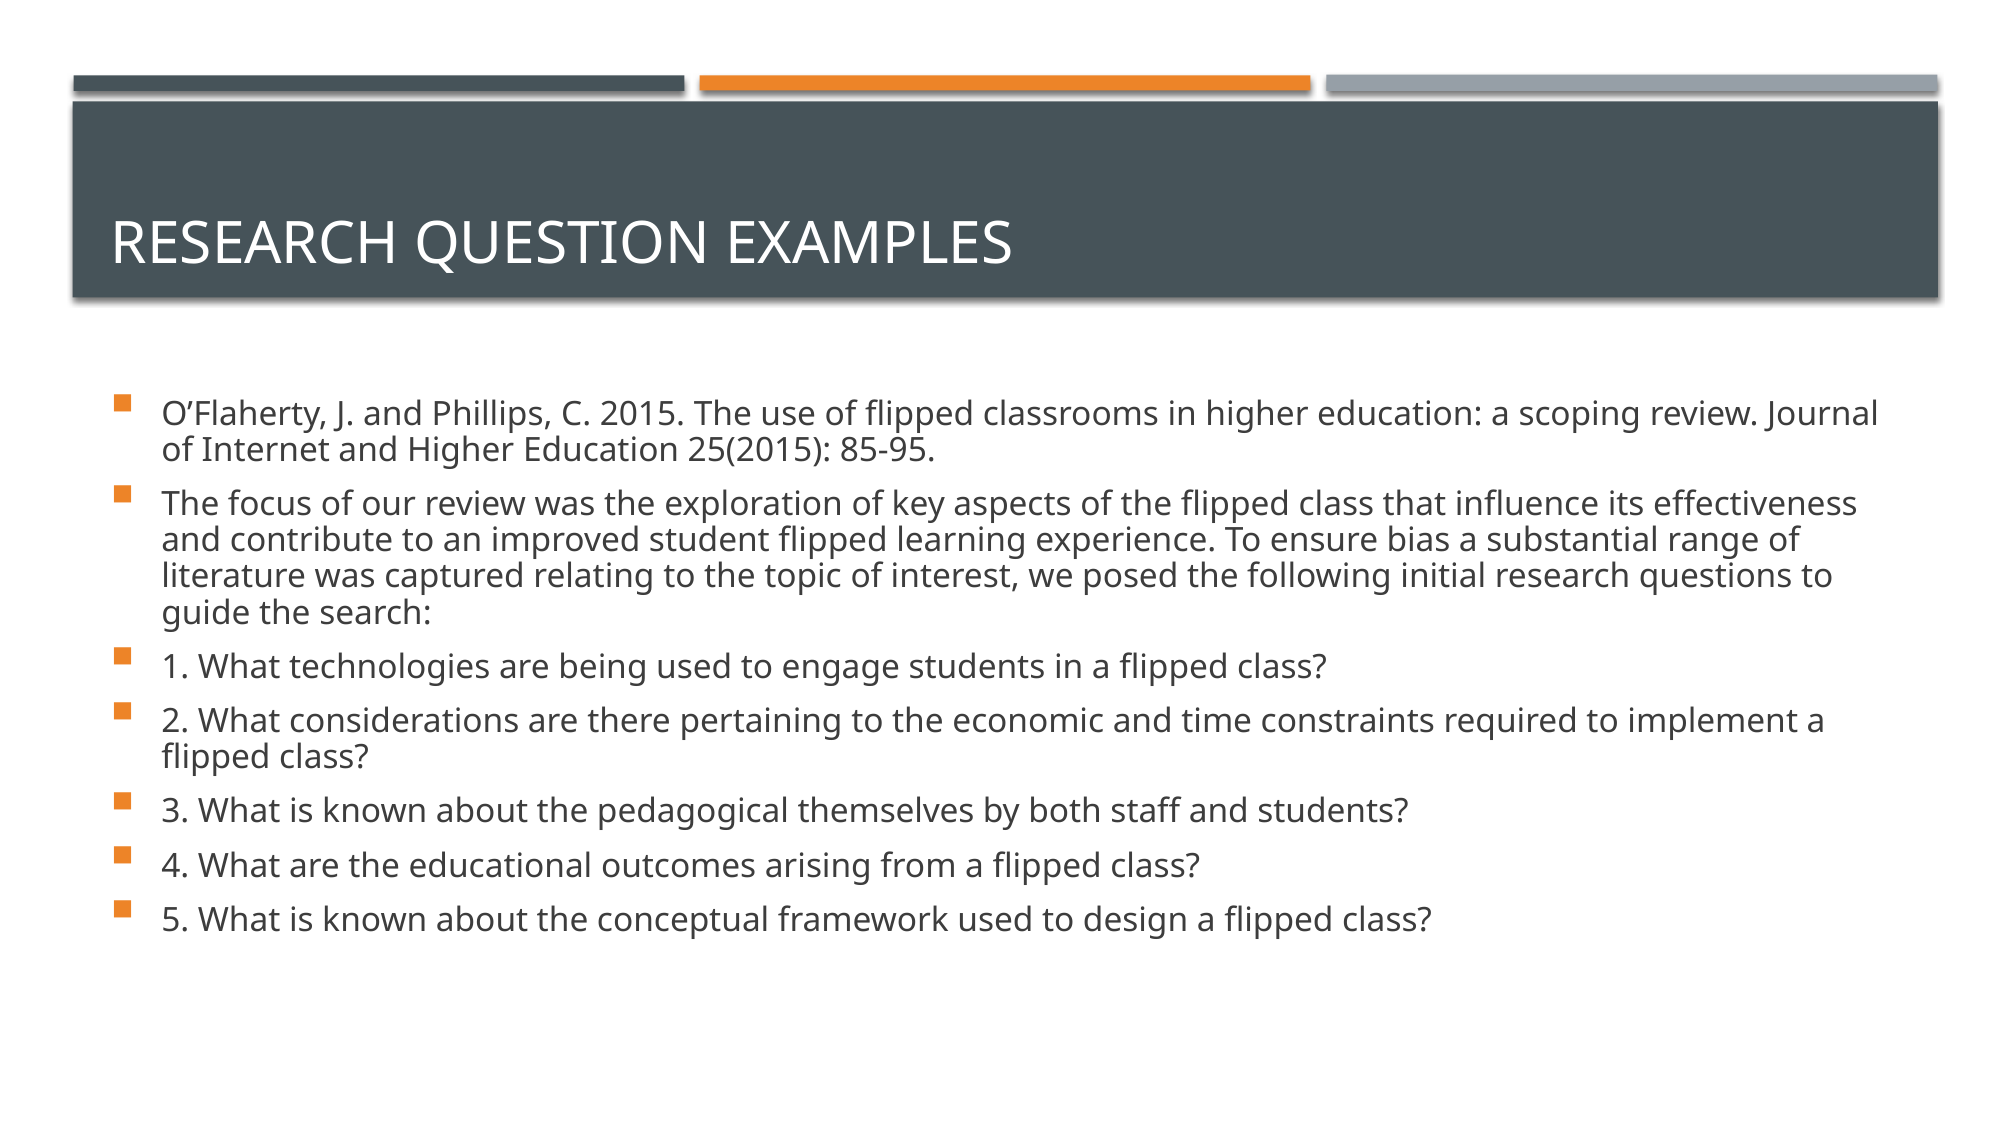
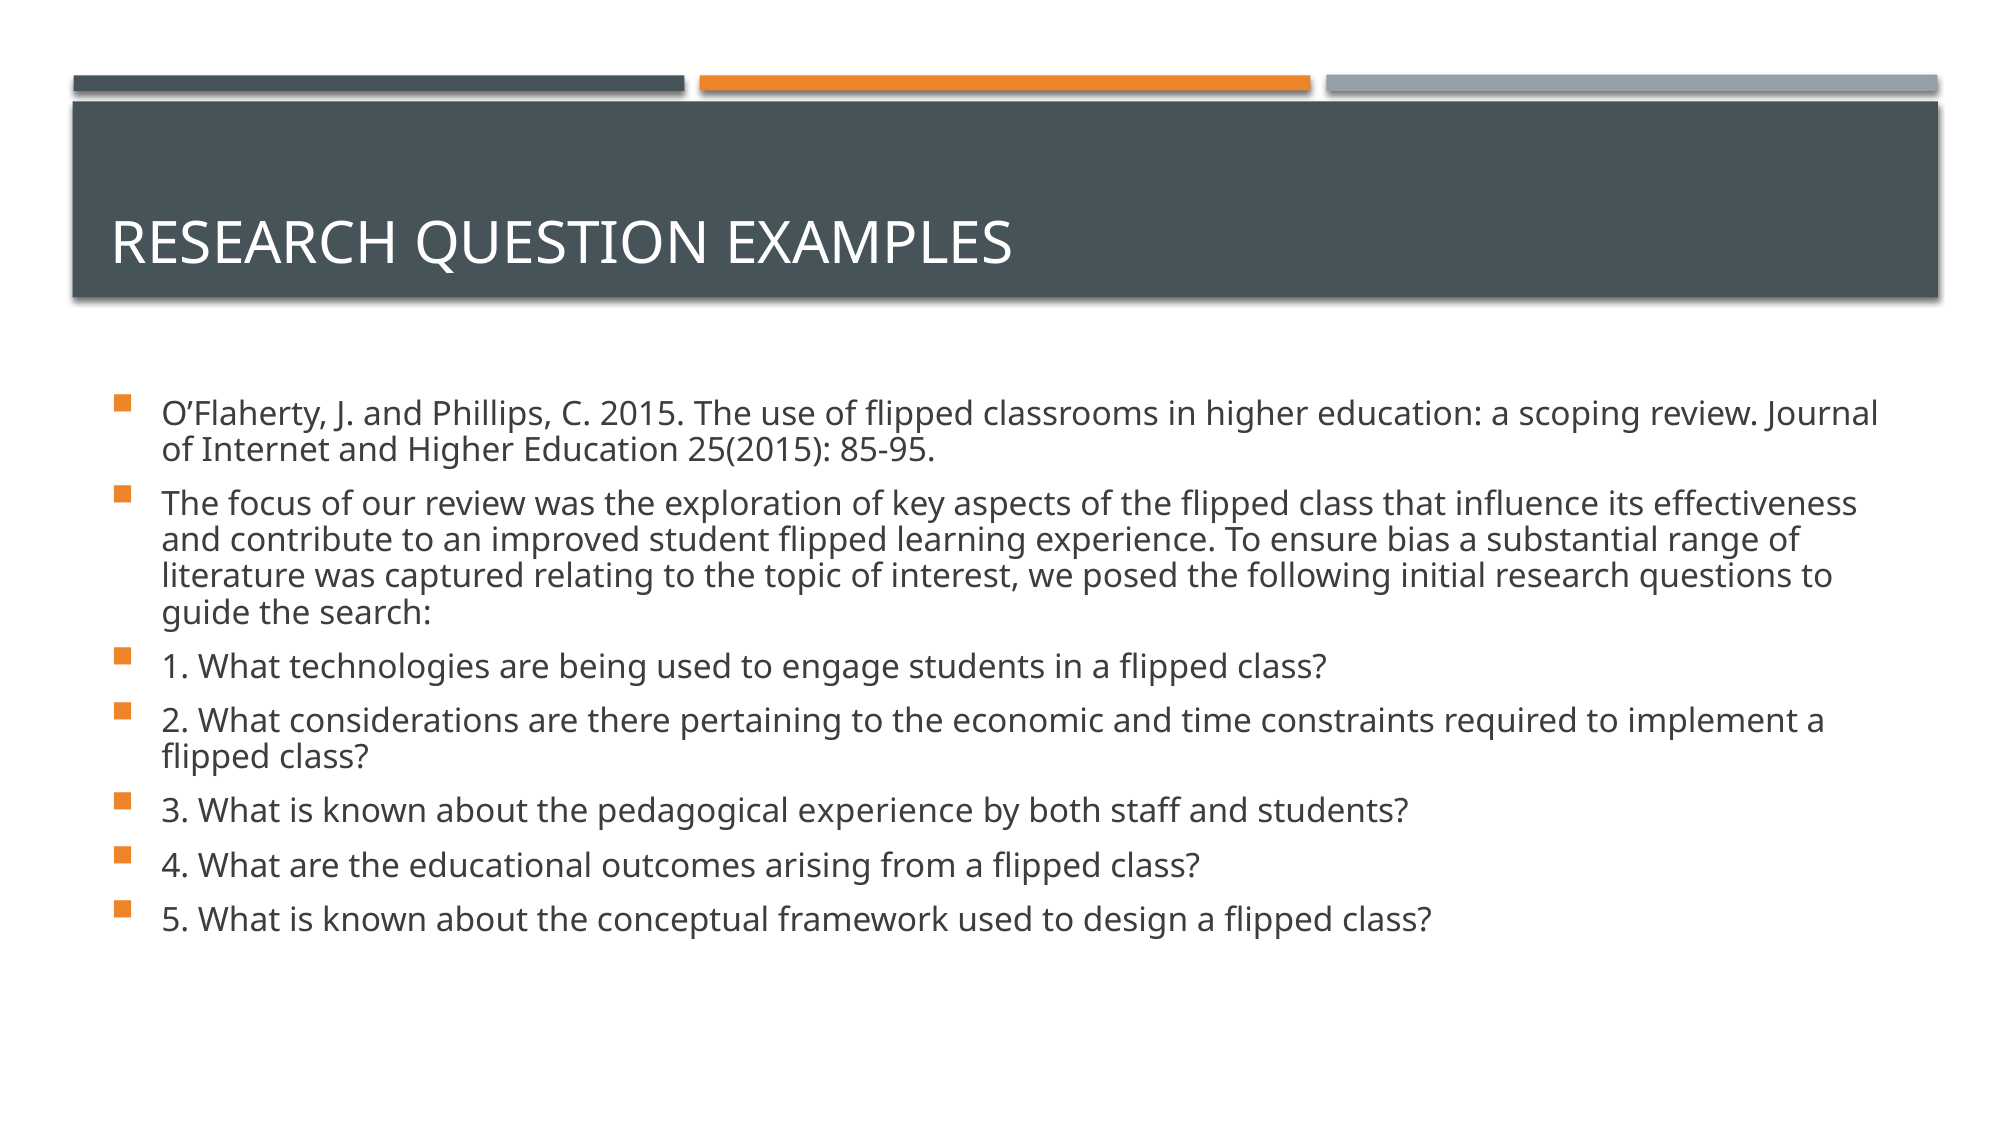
pedagogical themselves: themselves -> experience
